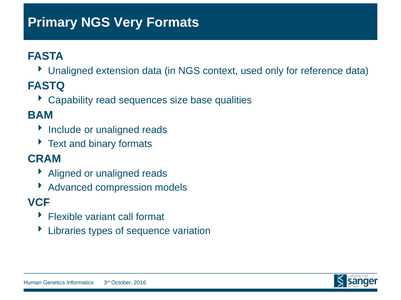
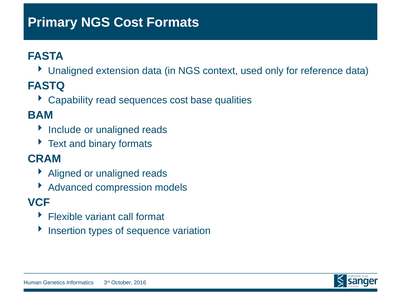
NGS Very: Very -> Cost
sequences size: size -> cost
Libraries: Libraries -> Insertion
